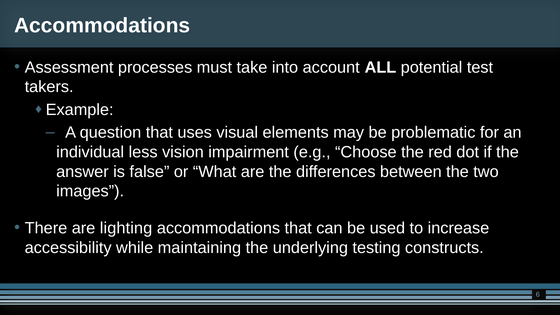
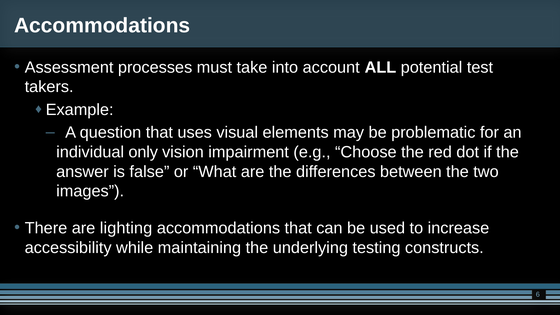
less: less -> only
